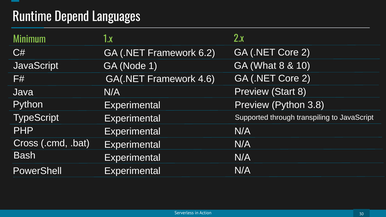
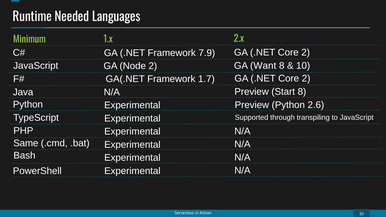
Depend: Depend -> Needed
6.2: 6.2 -> 7.9
What: What -> Want
Node 1: 1 -> 2
4.6: 4.6 -> 1.7
3.8: 3.8 -> 2.6
Cross: Cross -> Same
